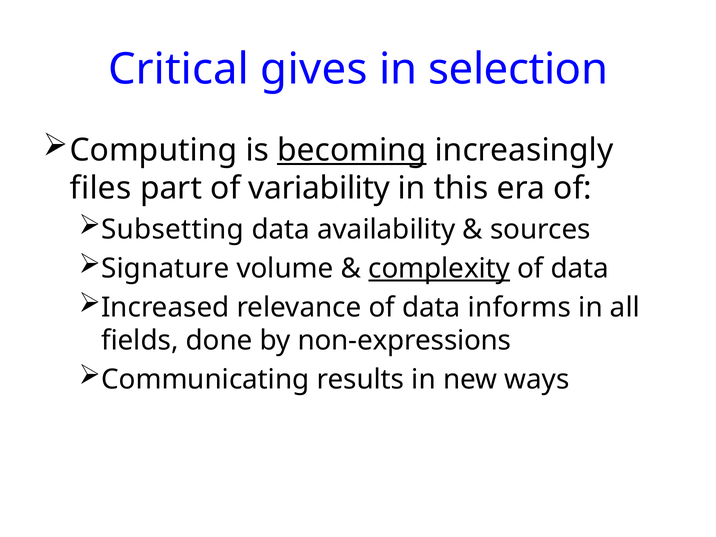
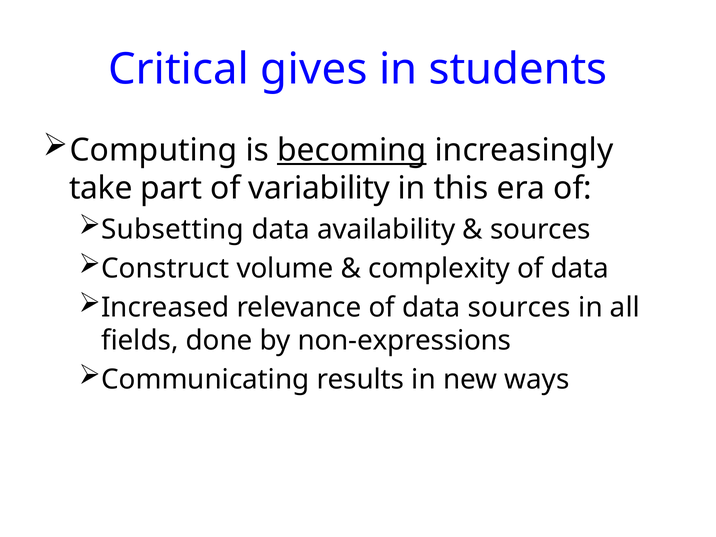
selection: selection -> students
files: files -> take
Signature: Signature -> Construct
complexity underline: present -> none
data informs: informs -> sources
